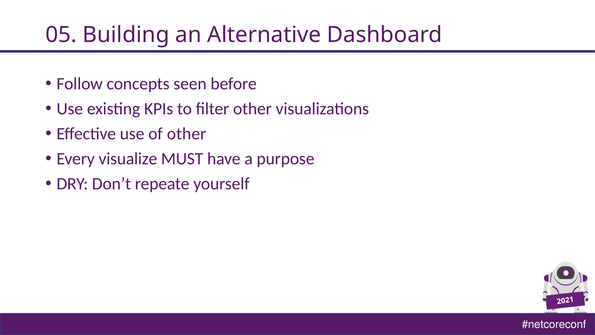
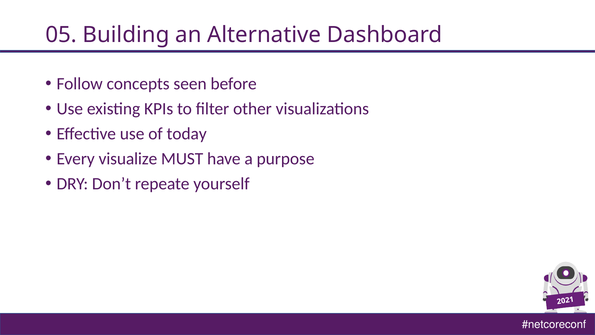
of other: other -> today
